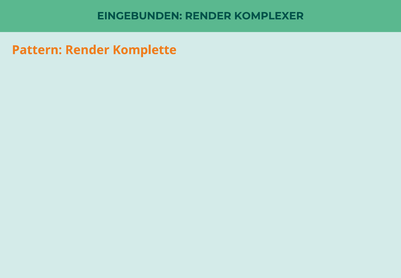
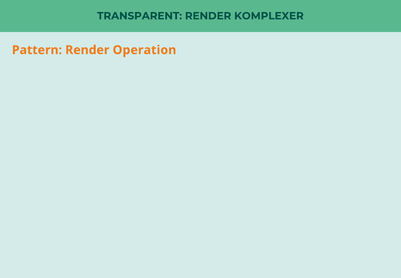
EINGEBUNDEN: EINGEBUNDEN -> TRANSPARENT
Komplette: Komplette -> Operation
